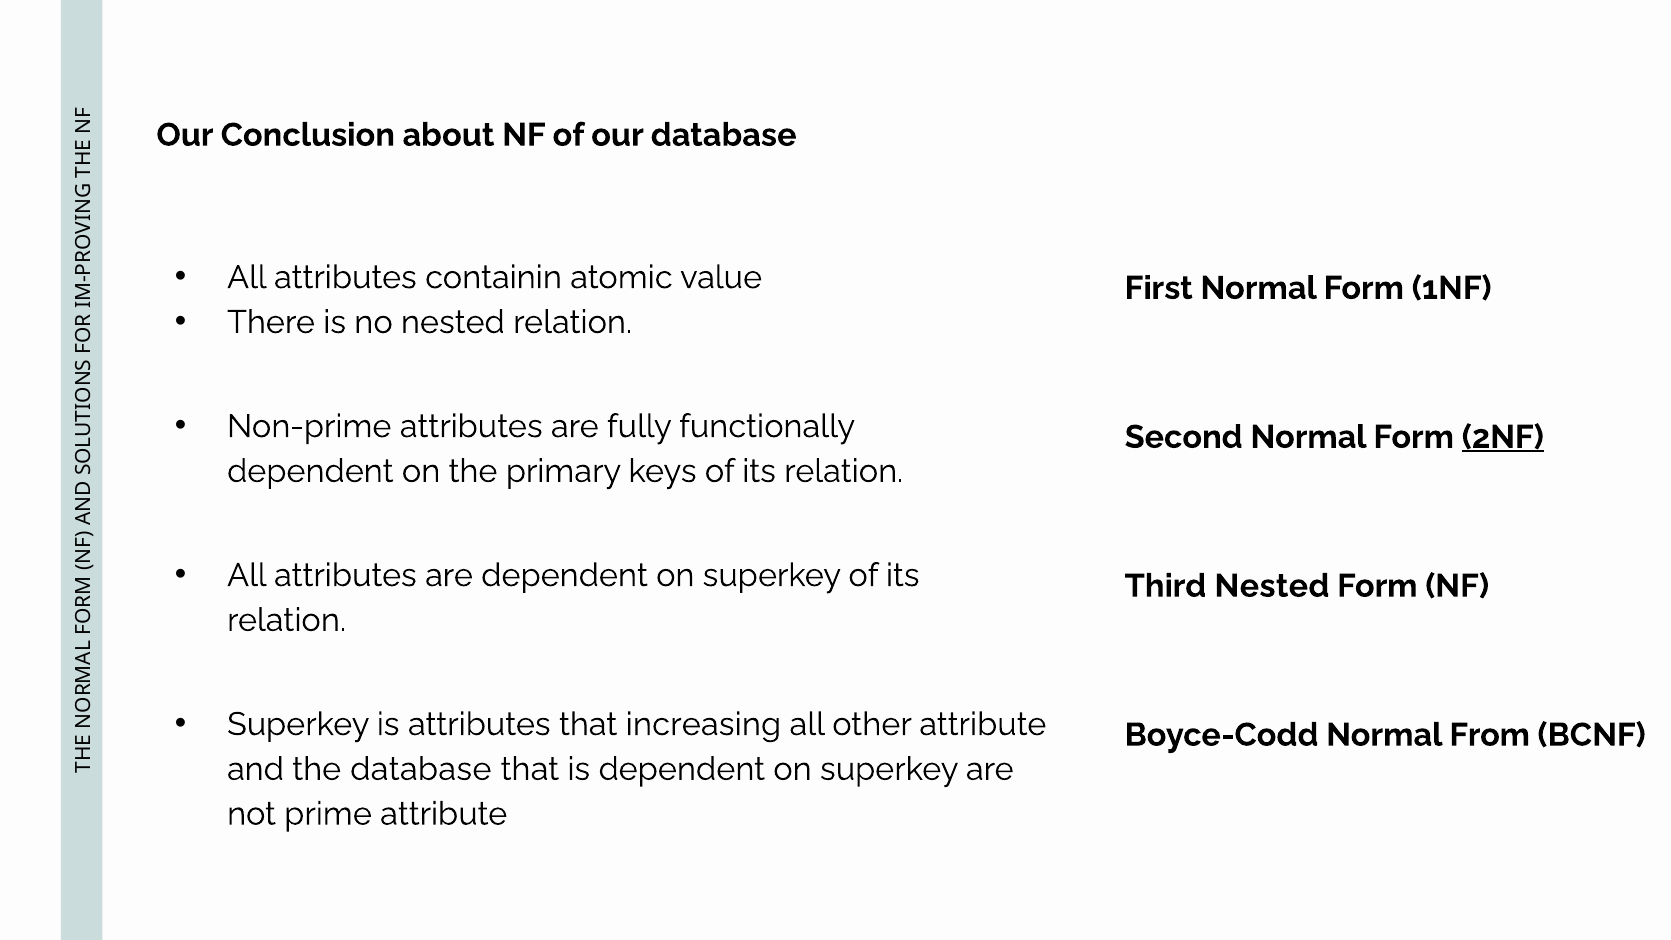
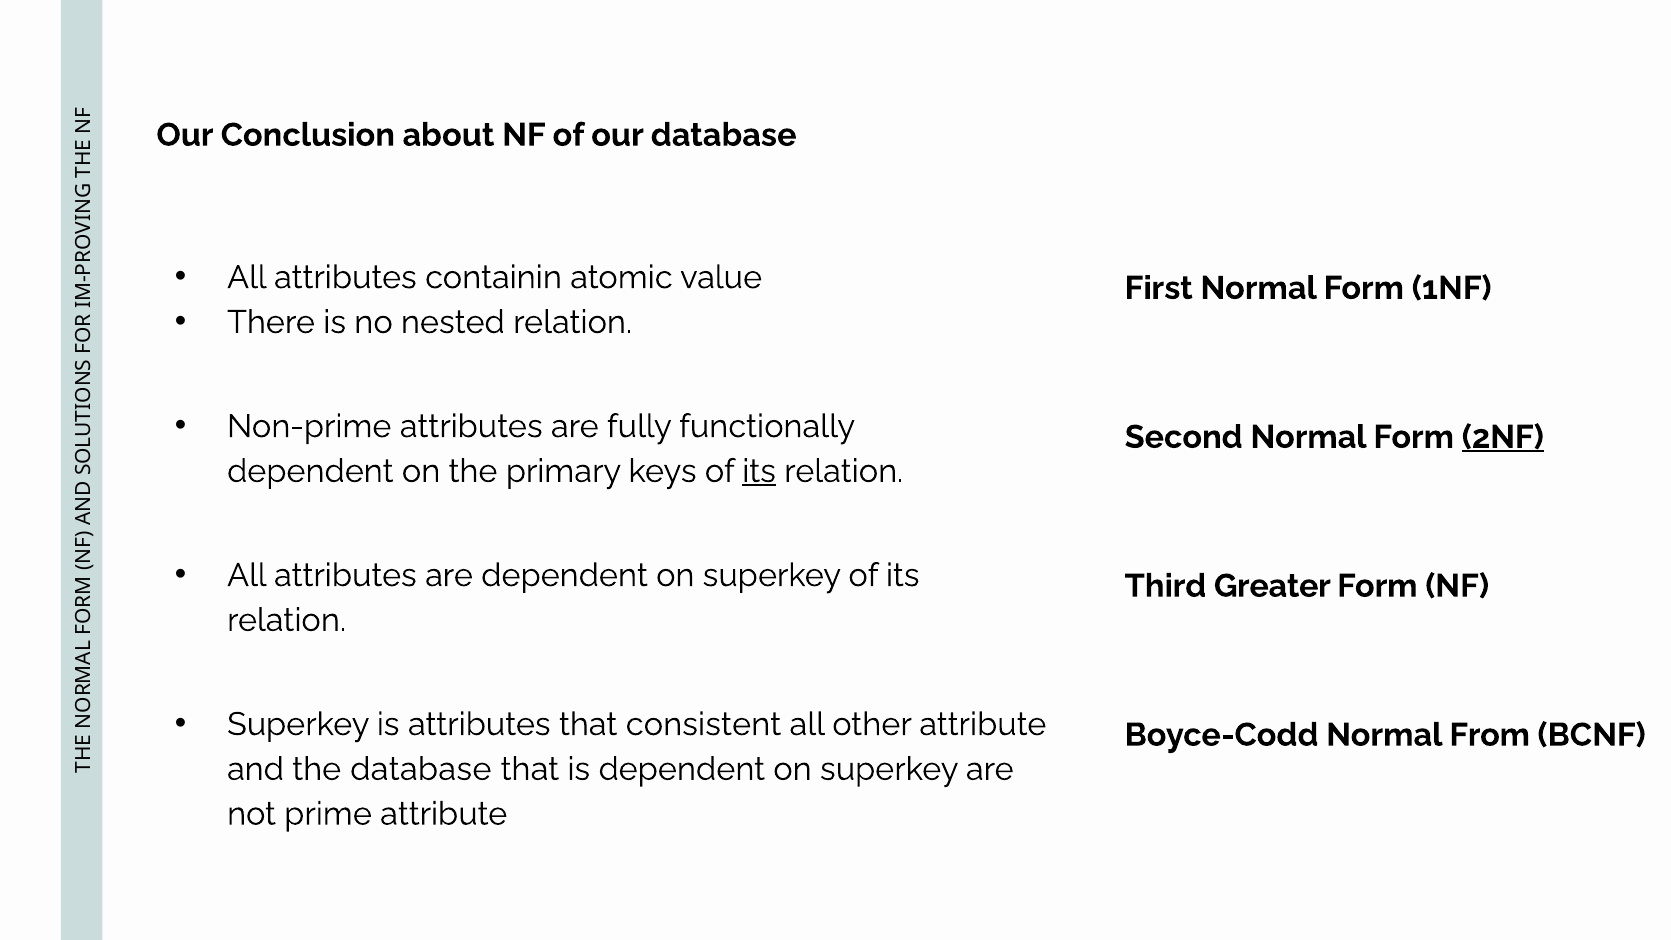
its at (759, 471) underline: none -> present
Third Nested: Nested -> Greater
increasing: increasing -> consistent
